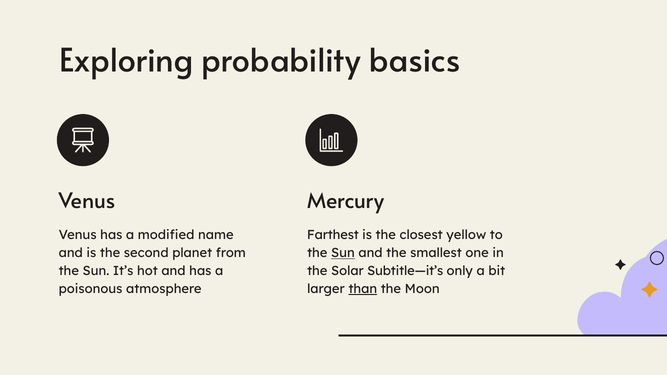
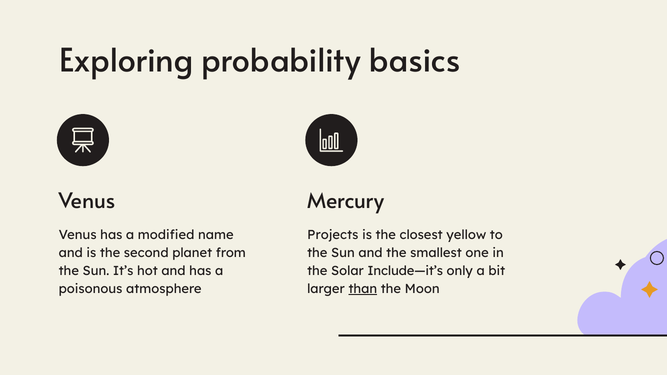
Farthest: Farthest -> Projects
Sun at (343, 253) underline: present -> none
Subtitle—it’s: Subtitle—it’s -> Include—it’s
